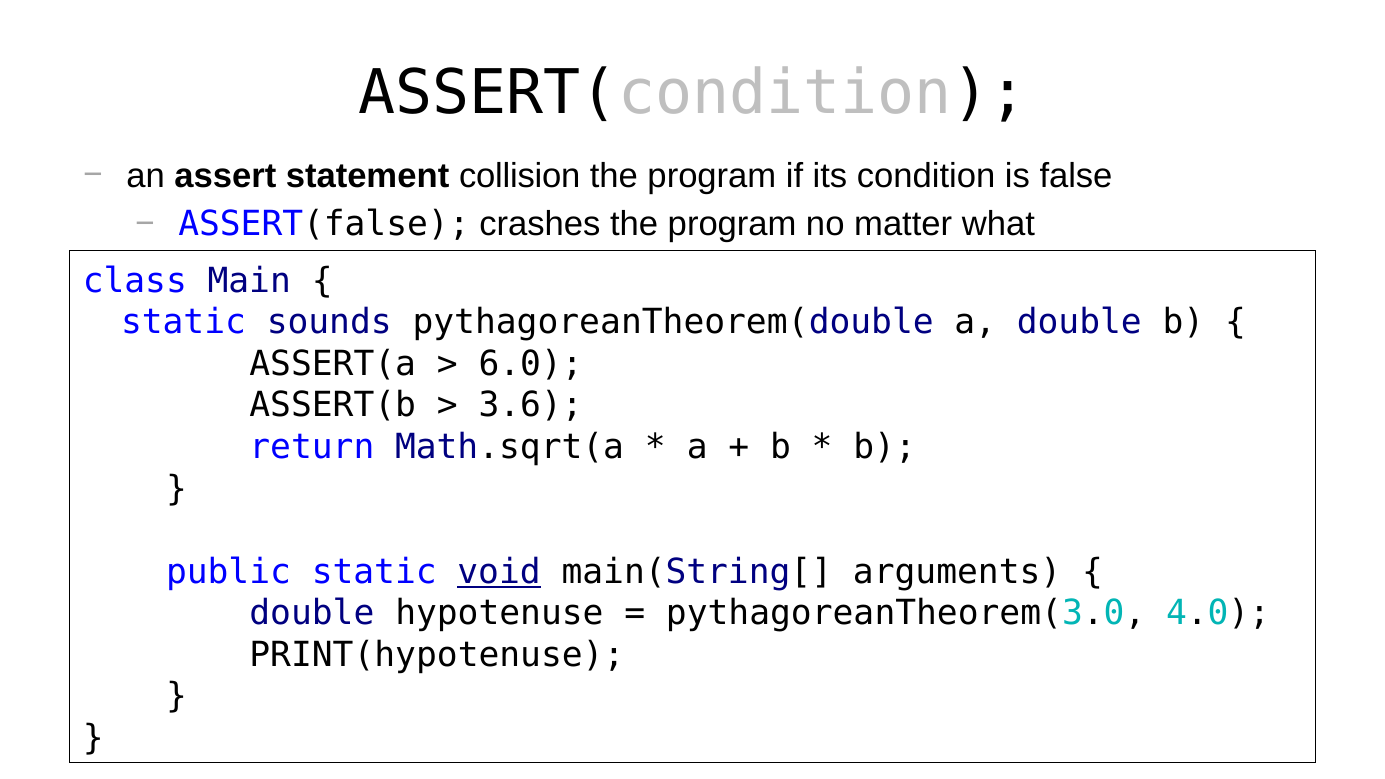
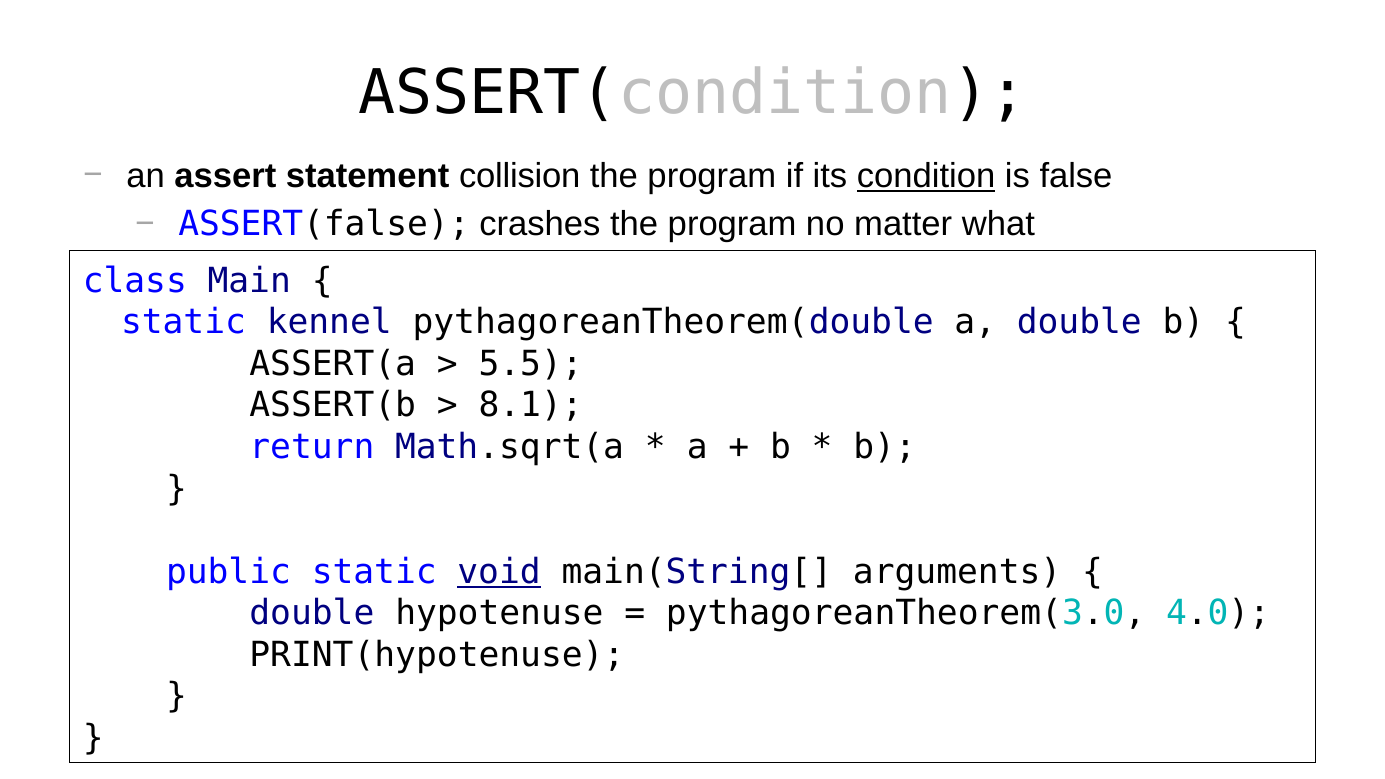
condition underline: none -> present
sounds: sounds -> kennel
6.0: 6.0 -> 5.5
3.6: 3.6 -> 8.1
